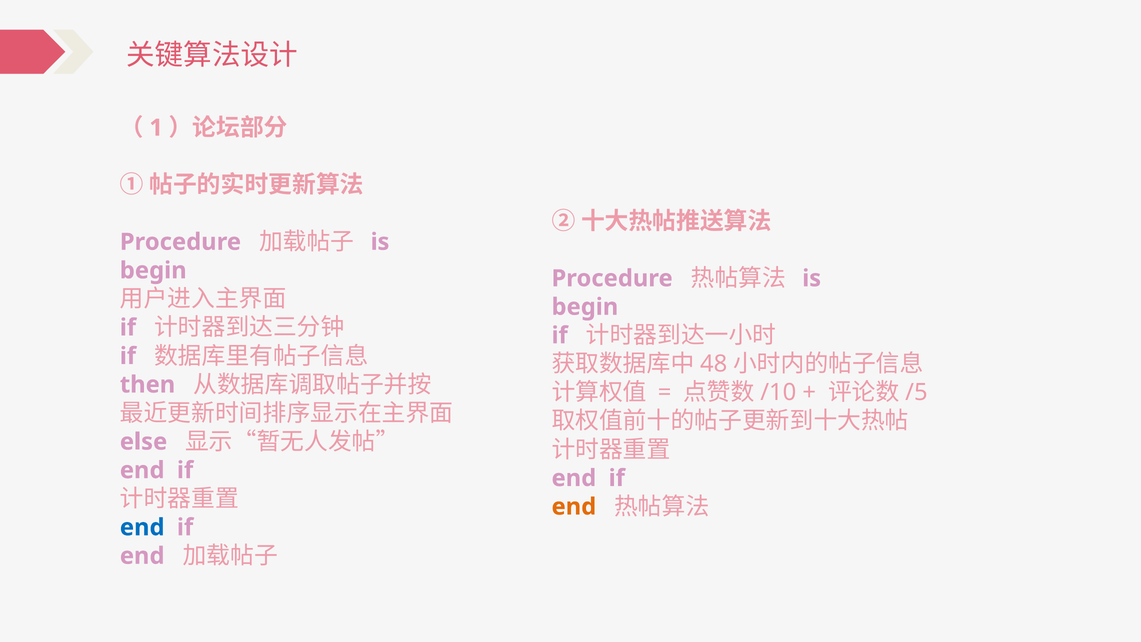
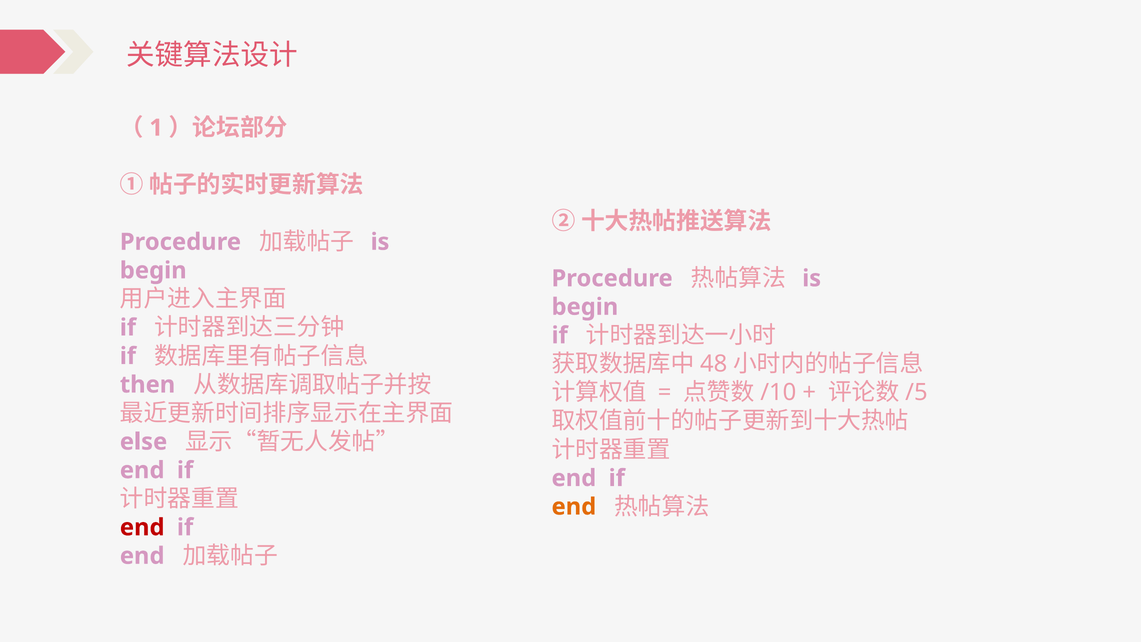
end at (142, 527) colour: blue -> red
